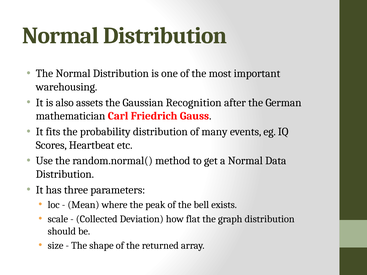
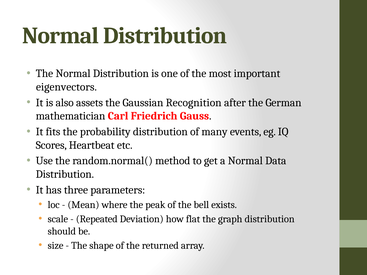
warehousing: warehousing -> eigenvectors
Collected: Collected -> Repeated
